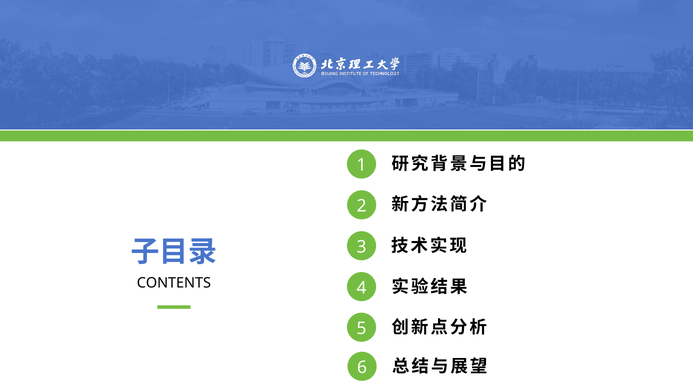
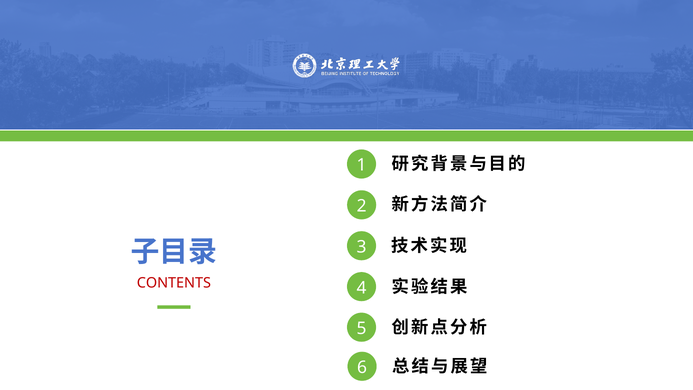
CONTENTS colour: black -> red
